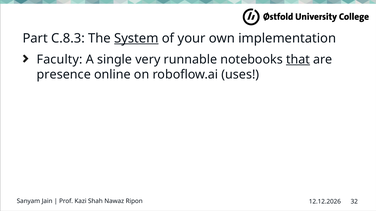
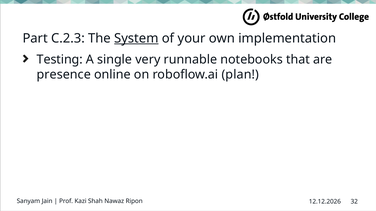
C.8.3: C.8.3 -> C.2.3
Faculty: Faculty -> Testing
that underline: present -> none
uses: uses -> plan
